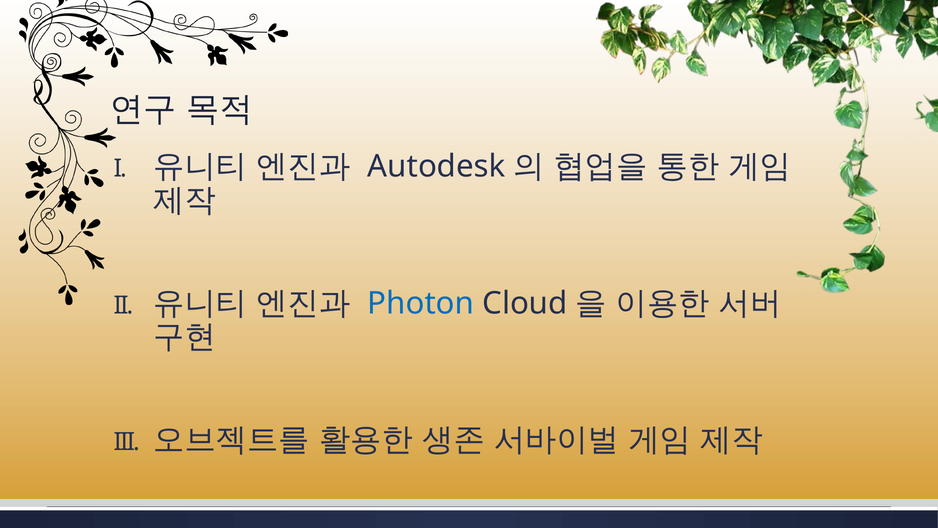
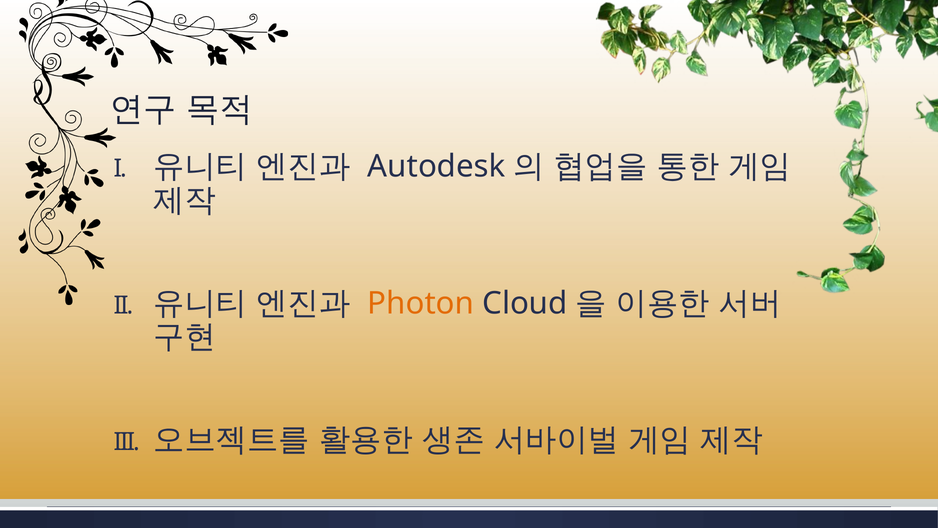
Photon colour: blue -> orange
